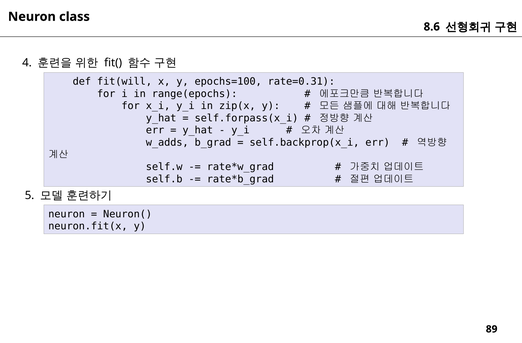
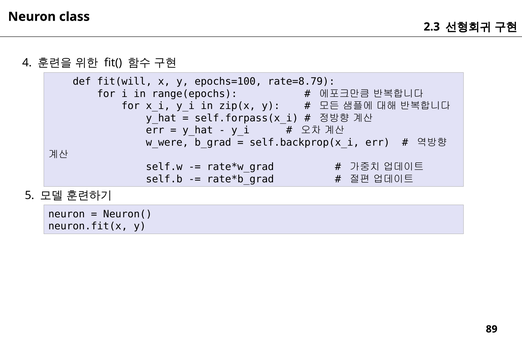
8.6: 8.6 -> 2.3
rate=0.31: rate=0.31 -> rate=8.79
w_adds: w_adds -> w_were
